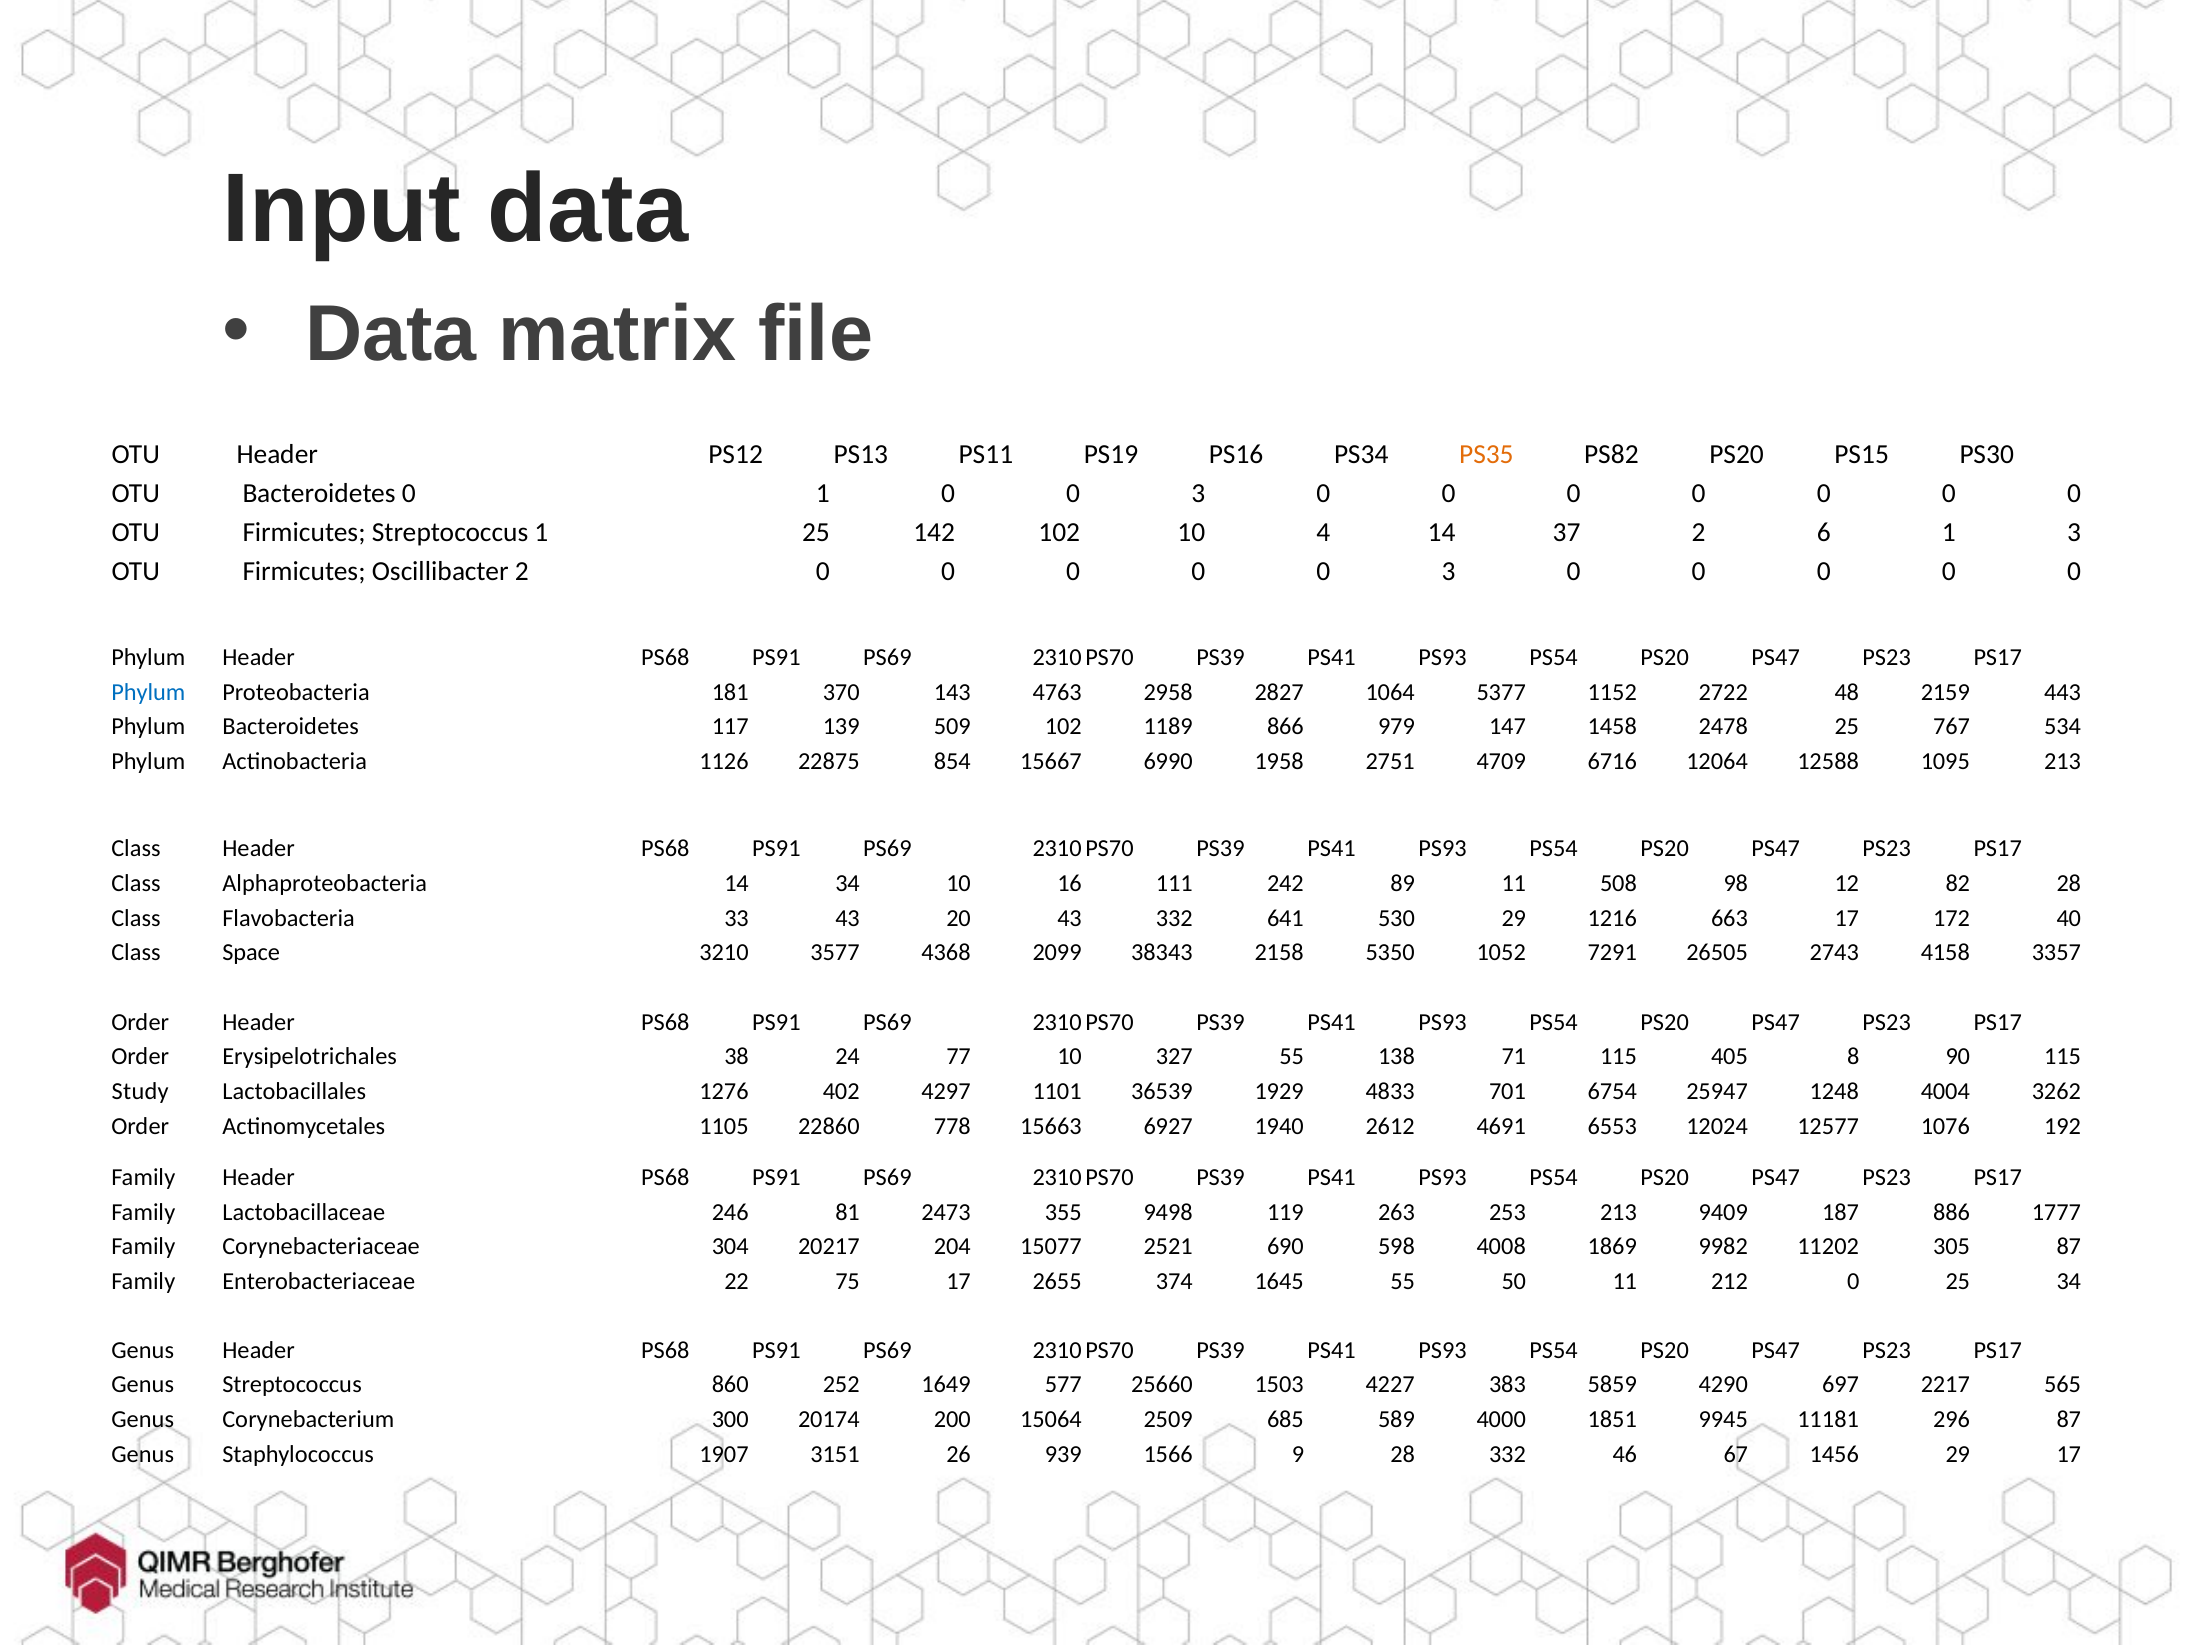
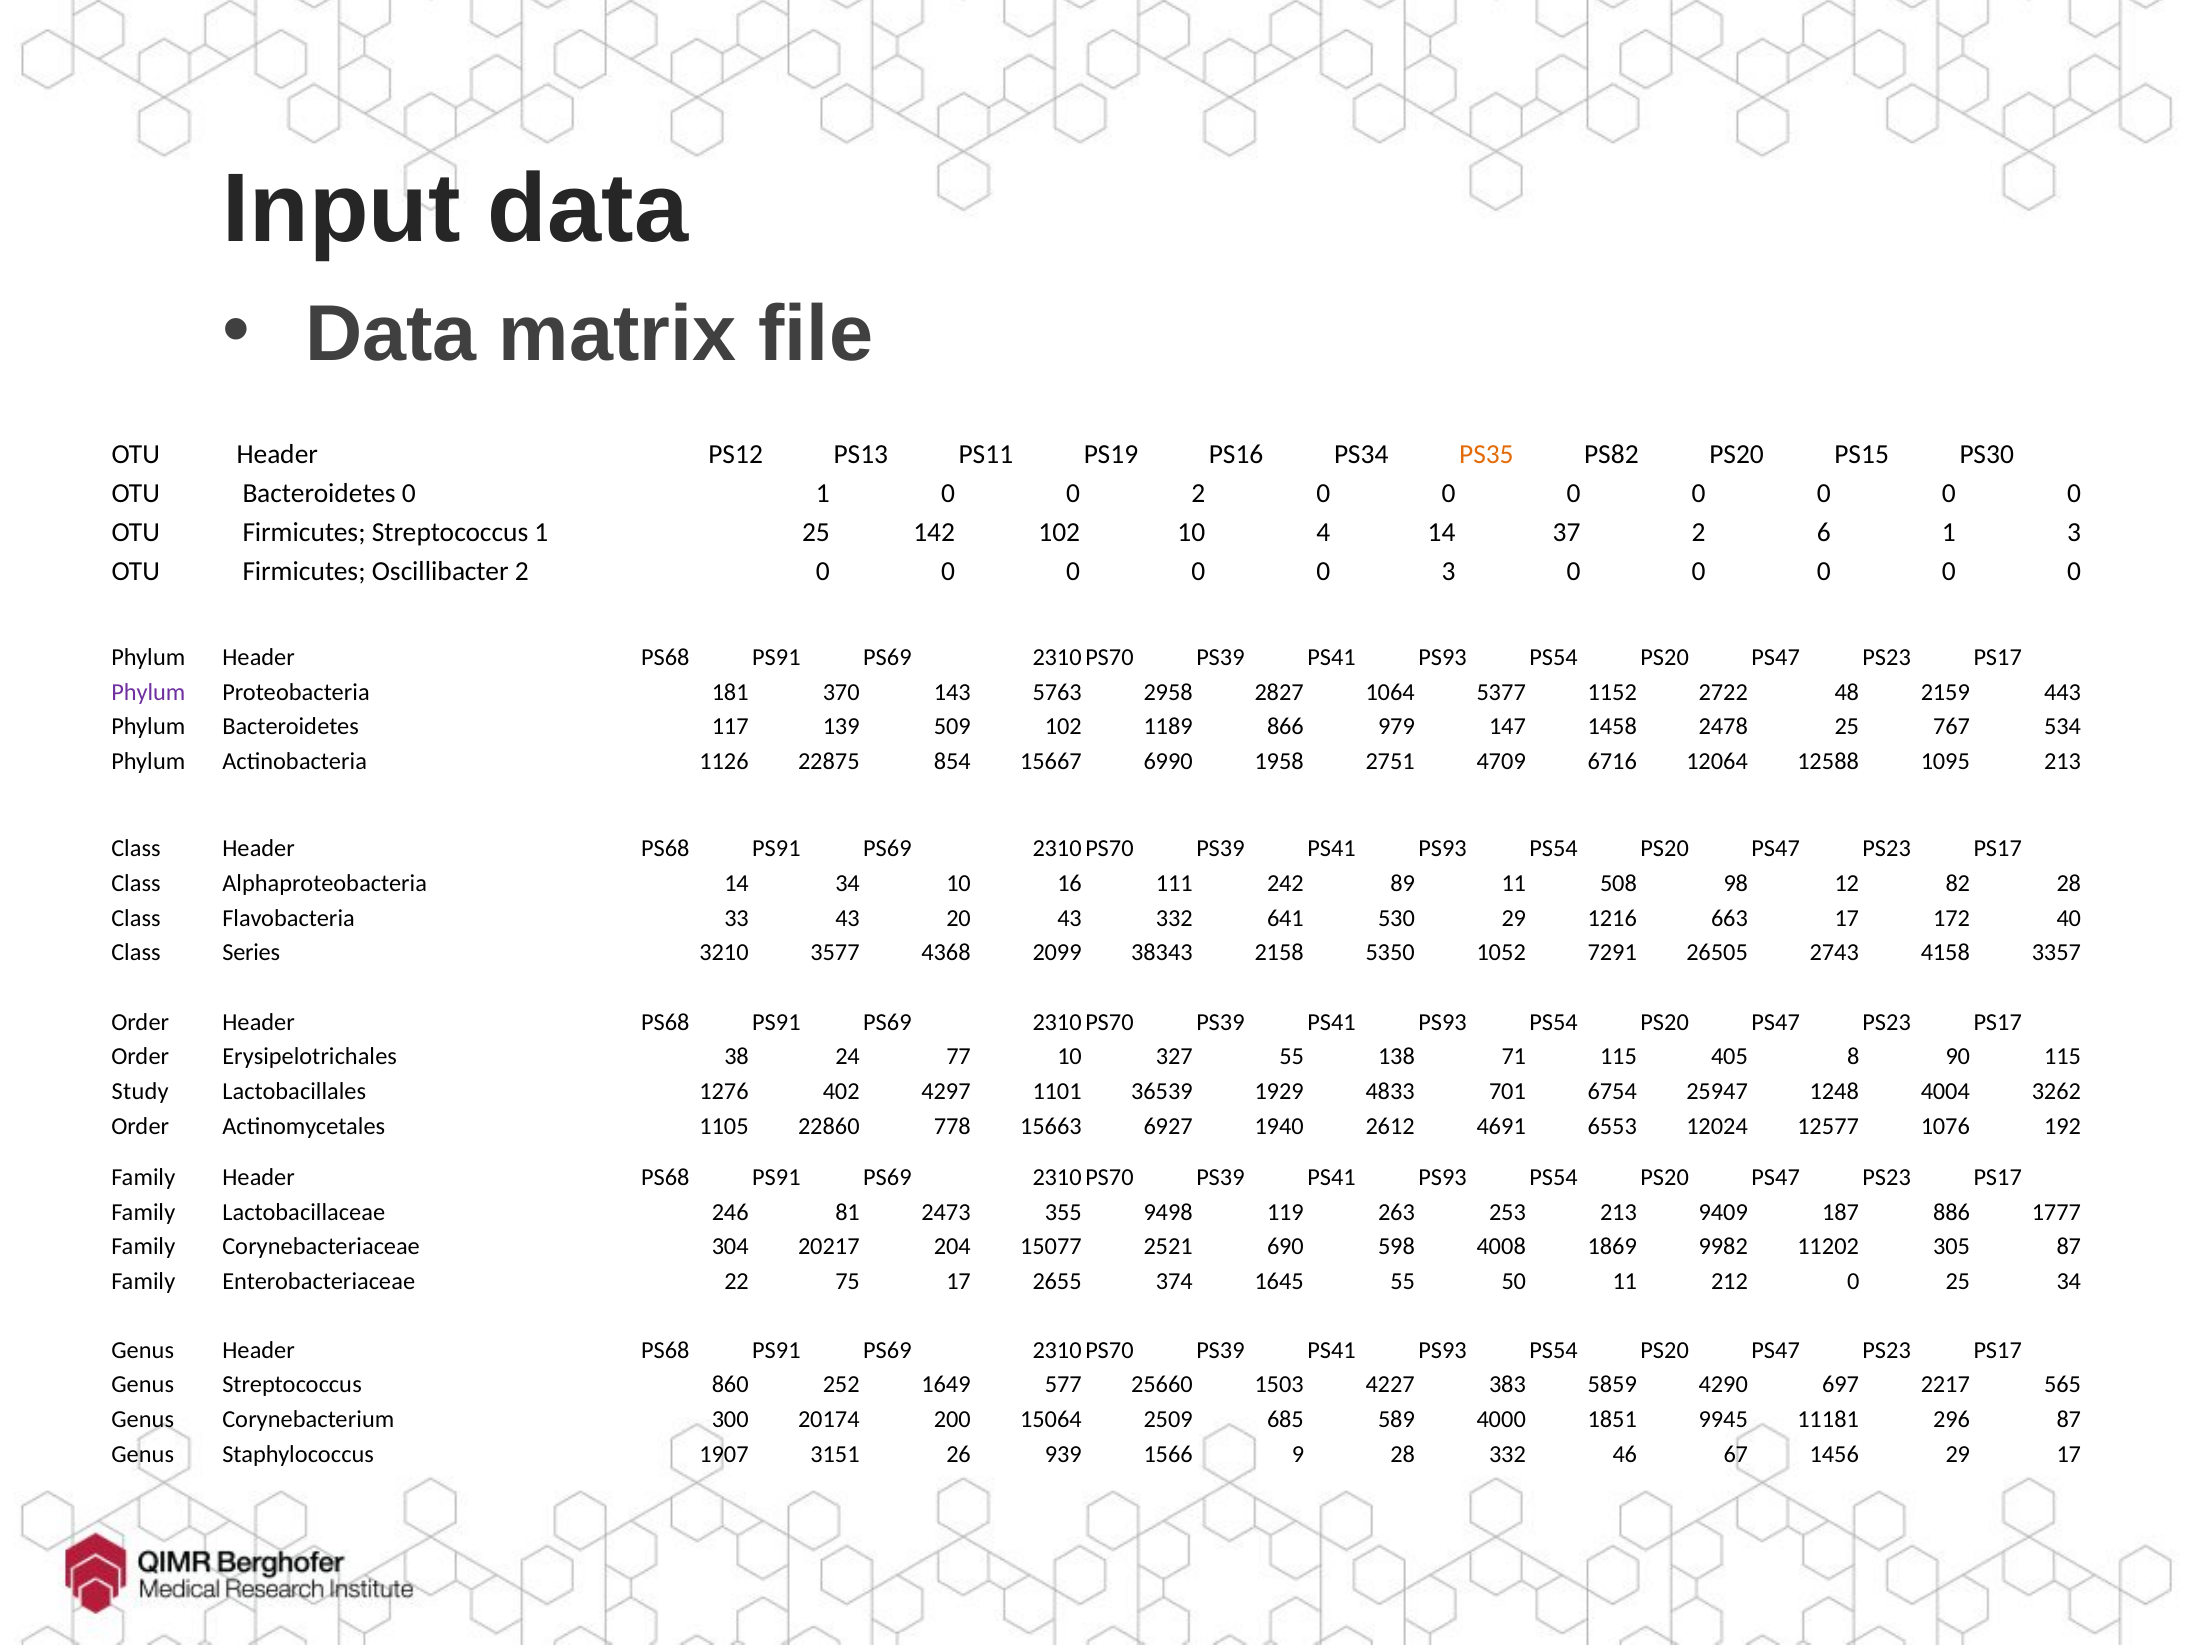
1 0 0 3: 3 -> 2
Phylum at (148, 692) colour: blue -> purple
4763: 4763 -> 5763
Space: Space -> Series
